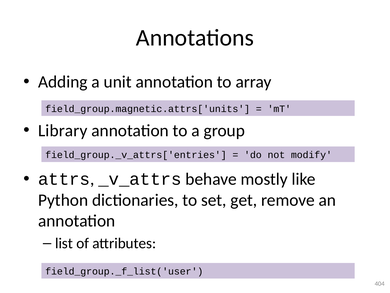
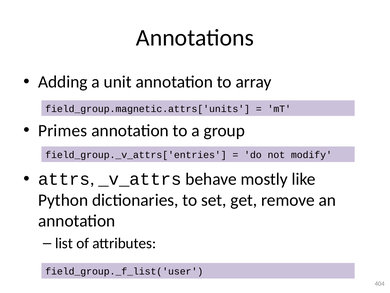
Library: Library -> Primes
